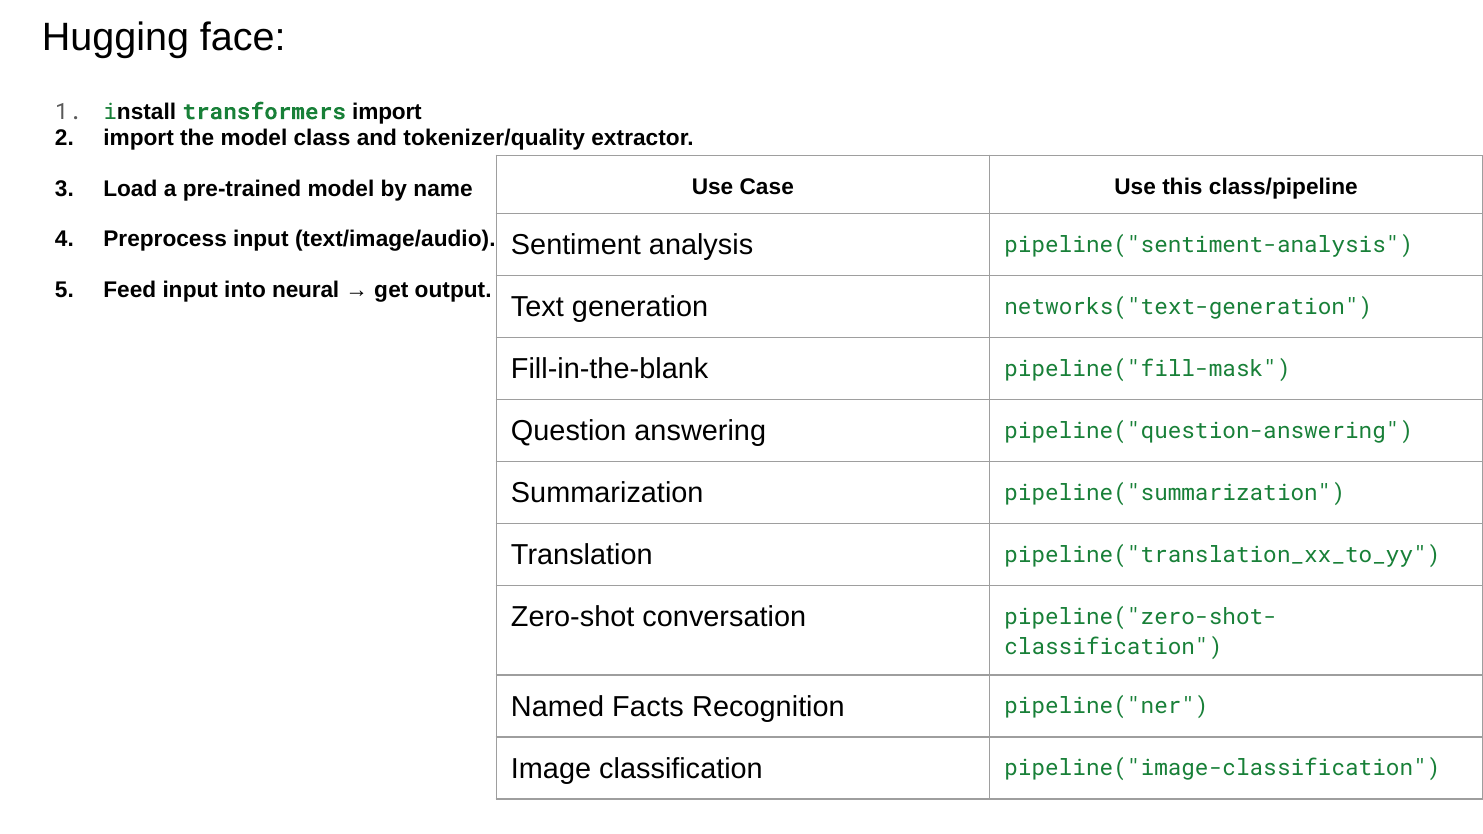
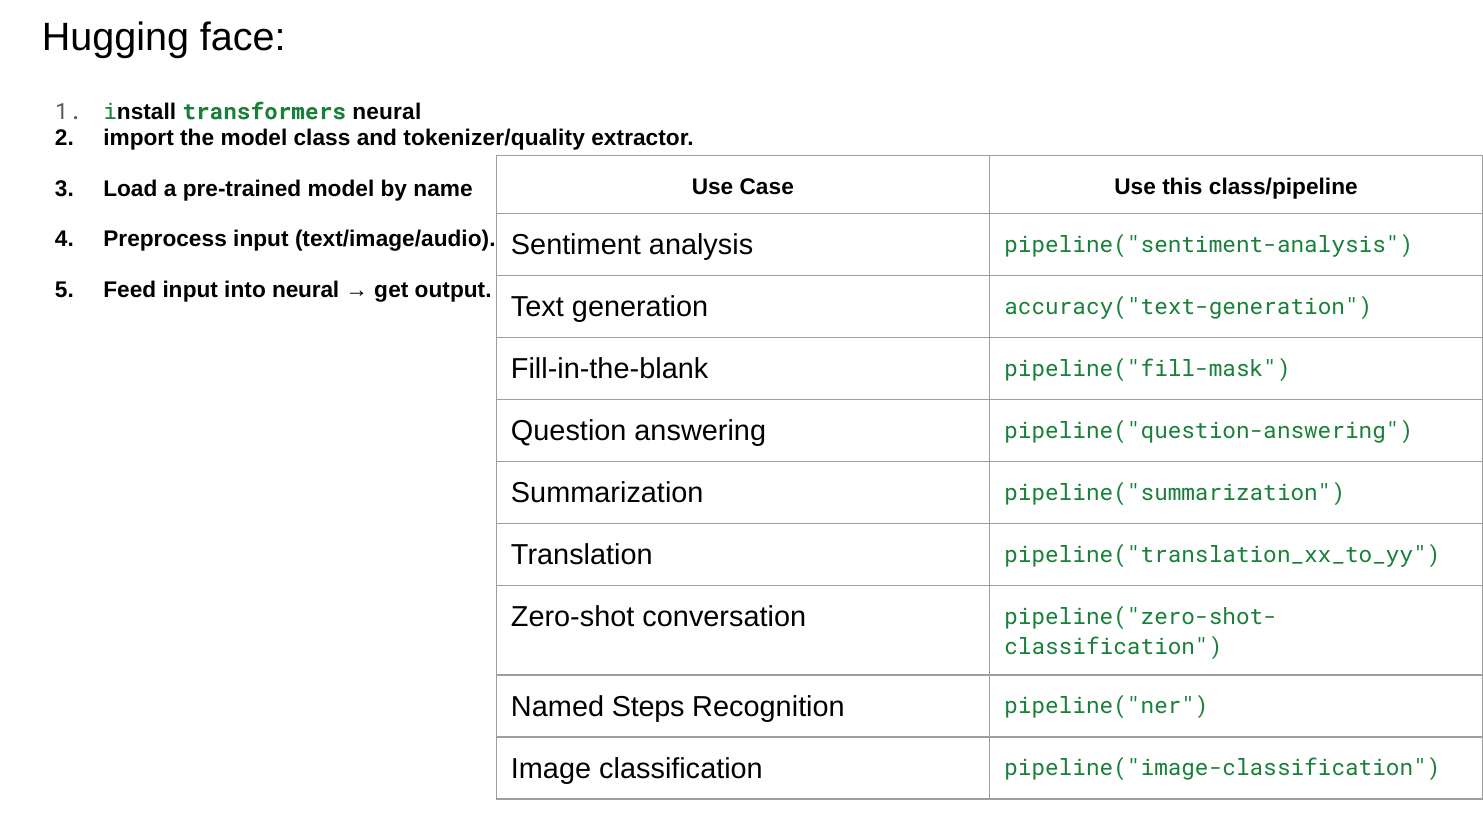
transformers import: import -> neural
networks("text-generation: networks("text-generation -> accuracy("text-generation
Facts: Facts -> Steps
